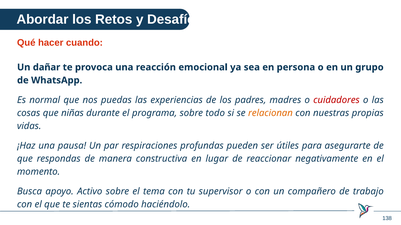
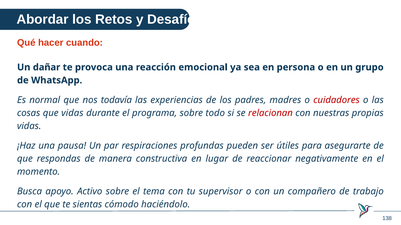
puedas: puedas -> todavía
que niñas: niñas -> vidas
relacionan colour: orange -> red
